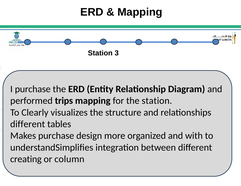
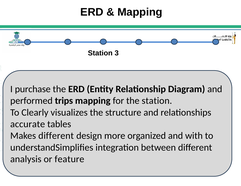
different at (28, 124): different -> accurate
Makes purchase: purchase -> different
creating: creating -> analysis
column: column -> feature
